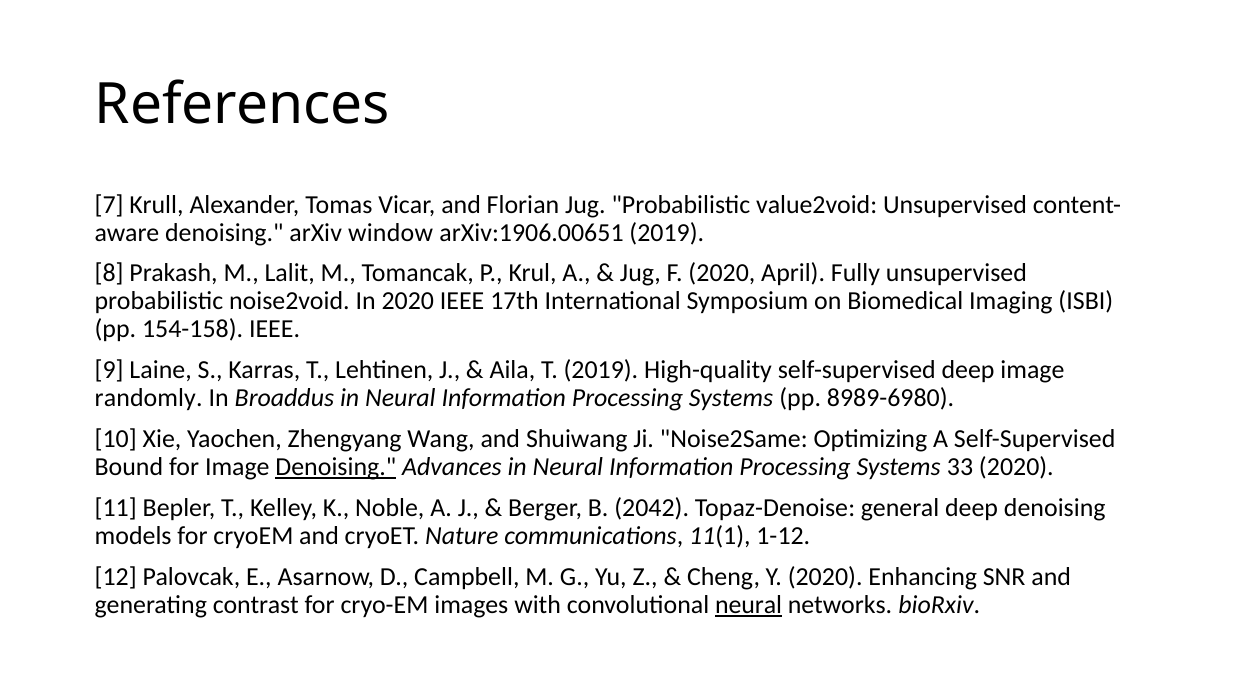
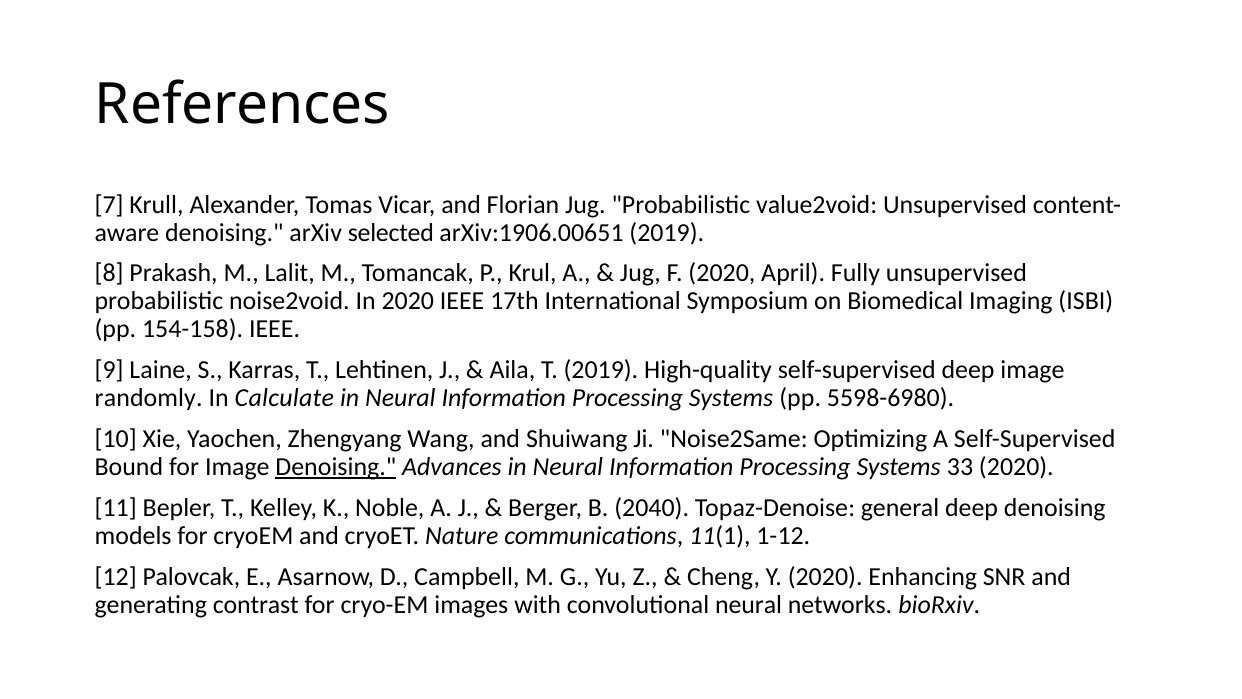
window: window -> selected
Broaddus: Broaddus -> Calculate
8989-6980: 8989-6980 -> 5598-6980
2042: 2042 -> 2040
neural at (749, 605) underline: present -> none
